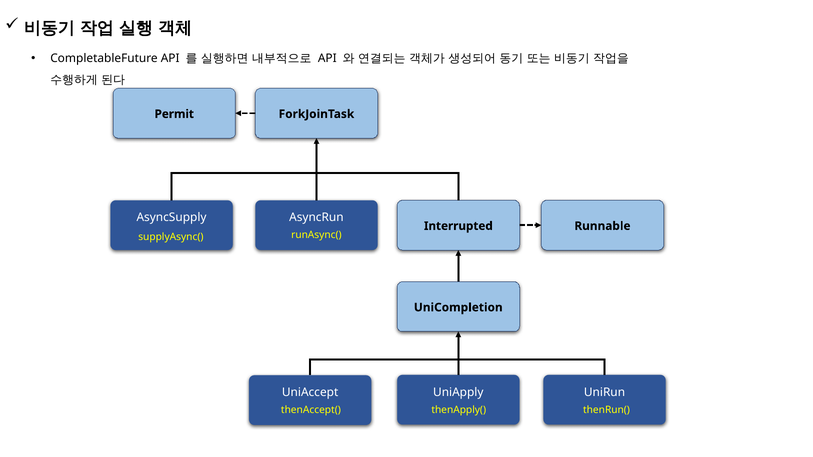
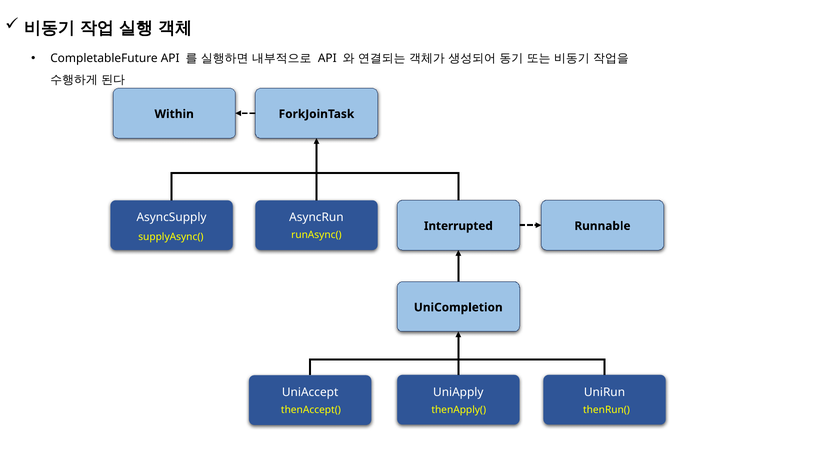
Permit: Permit -> Within
